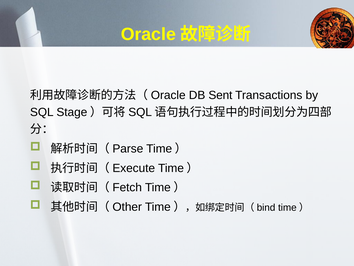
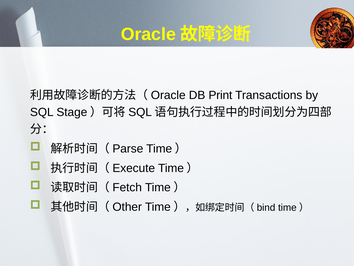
Sent: Sent -> Print
